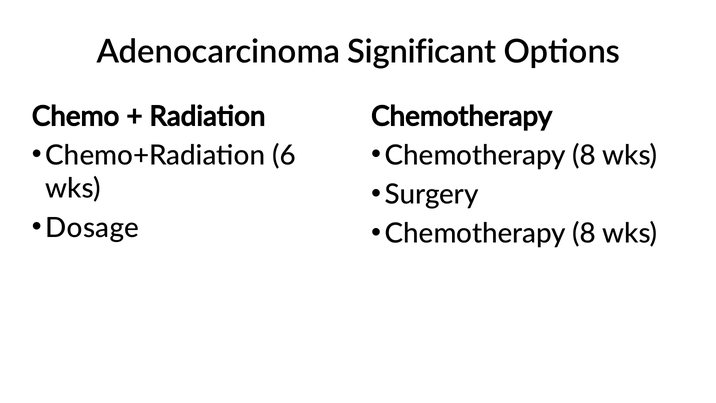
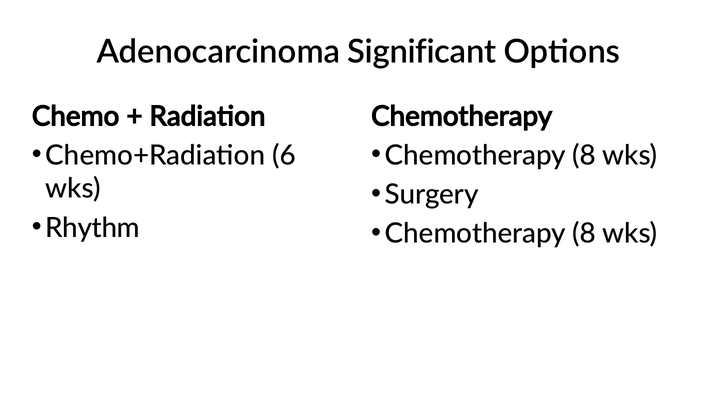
Dosage: Dosage -> Rhythm
